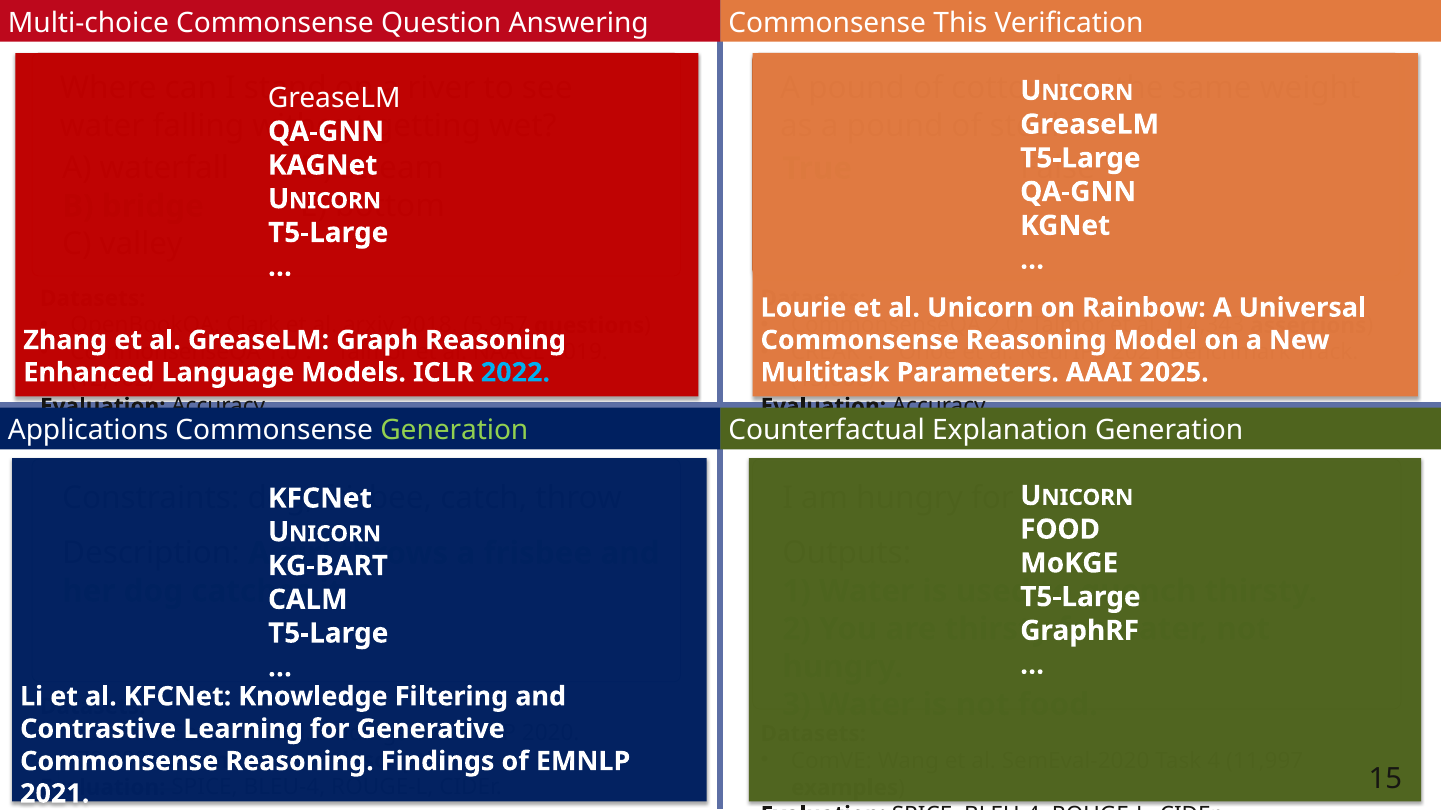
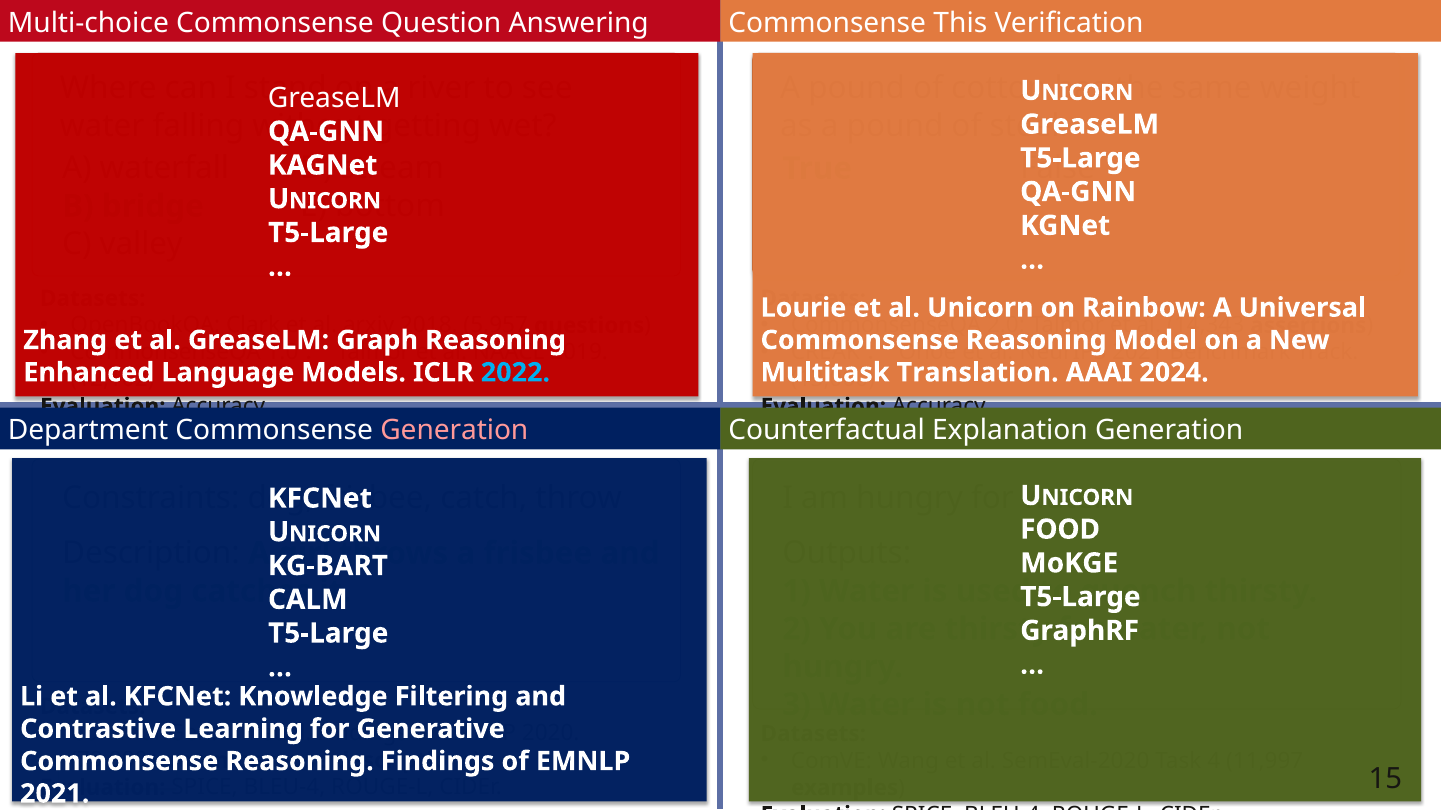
Parameters: Parameters -> Translation
2025: 2025 -> 2024
Applications: Applications -> Department
Generation at (454, 431) colour: light green -> pink
